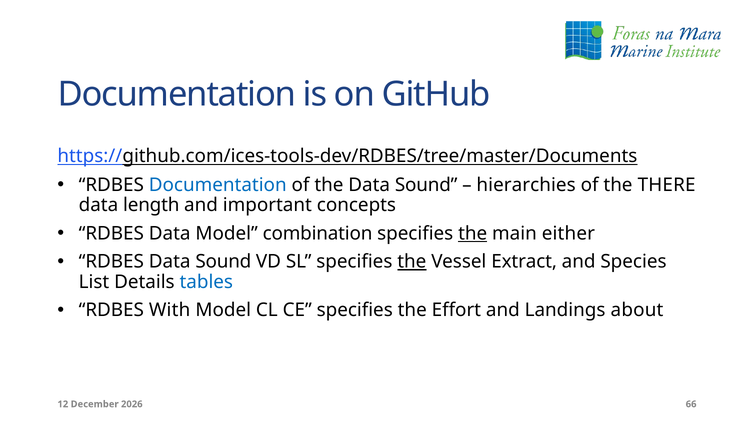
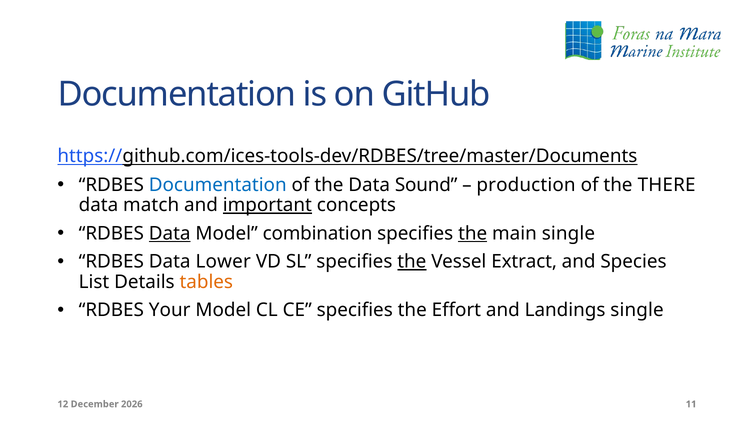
hierarchies: hierarchies -> production
length: length -> match
important underline: none -> present
Data at (170, 233) underline: none -> present
main either: either -> single
RDBES Data Sound: Sound -> Lower
tables colour: blue -> orange
With: With -> Your
Landings about: about -> single
66: 66 -> 11
